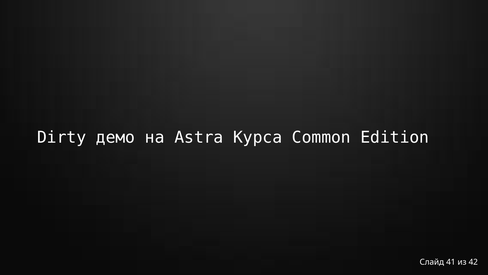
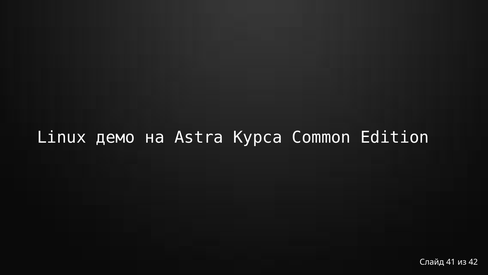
Dirty: Dirty -> Linux
